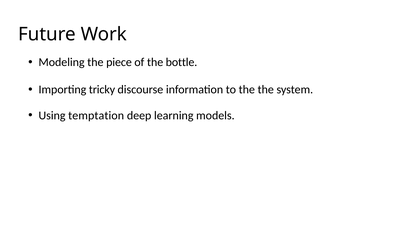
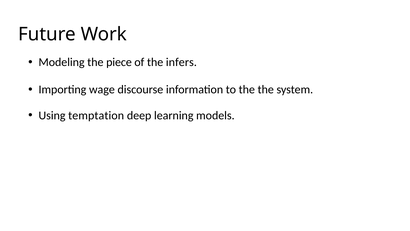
bottle: bottle -> infers
tricky: tricky -> wage
